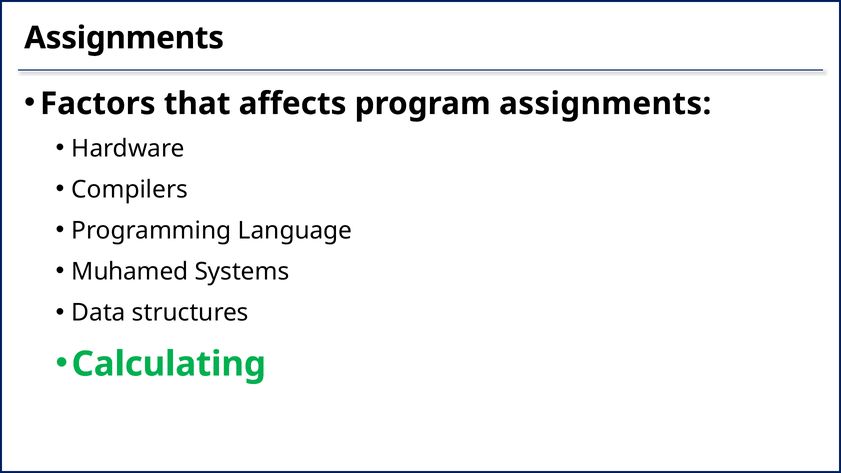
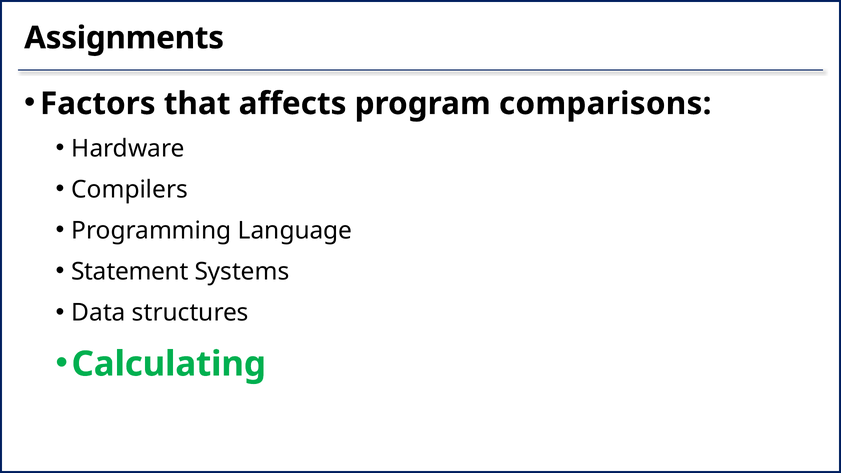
program assignments: assignments -> comparisons
Muhamed: Muhamed -> Statement
